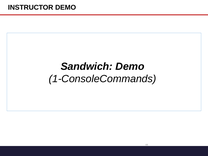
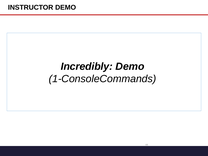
Sandwich: Sandwich -> Incredibly
